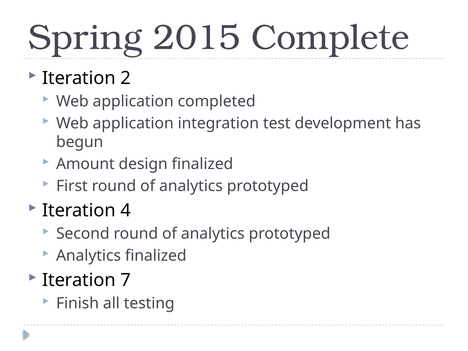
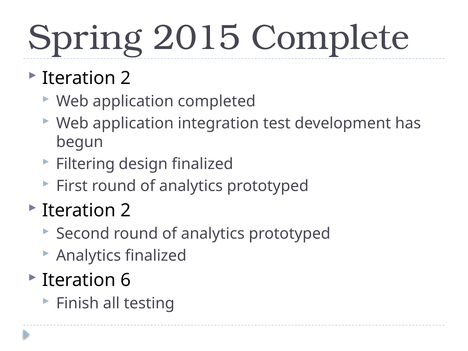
Amount: Amount -> Filtering
4 at (126, 210): 4 -> 2
7: 7 -> 6
